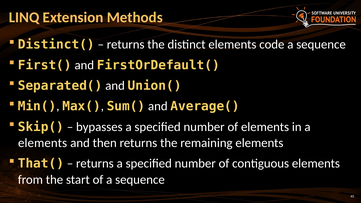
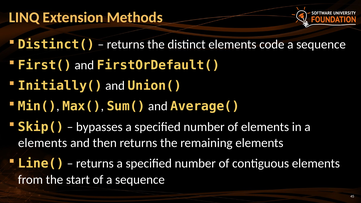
Separated(: Separated( -> Initially(
That(: That( -> Line(
